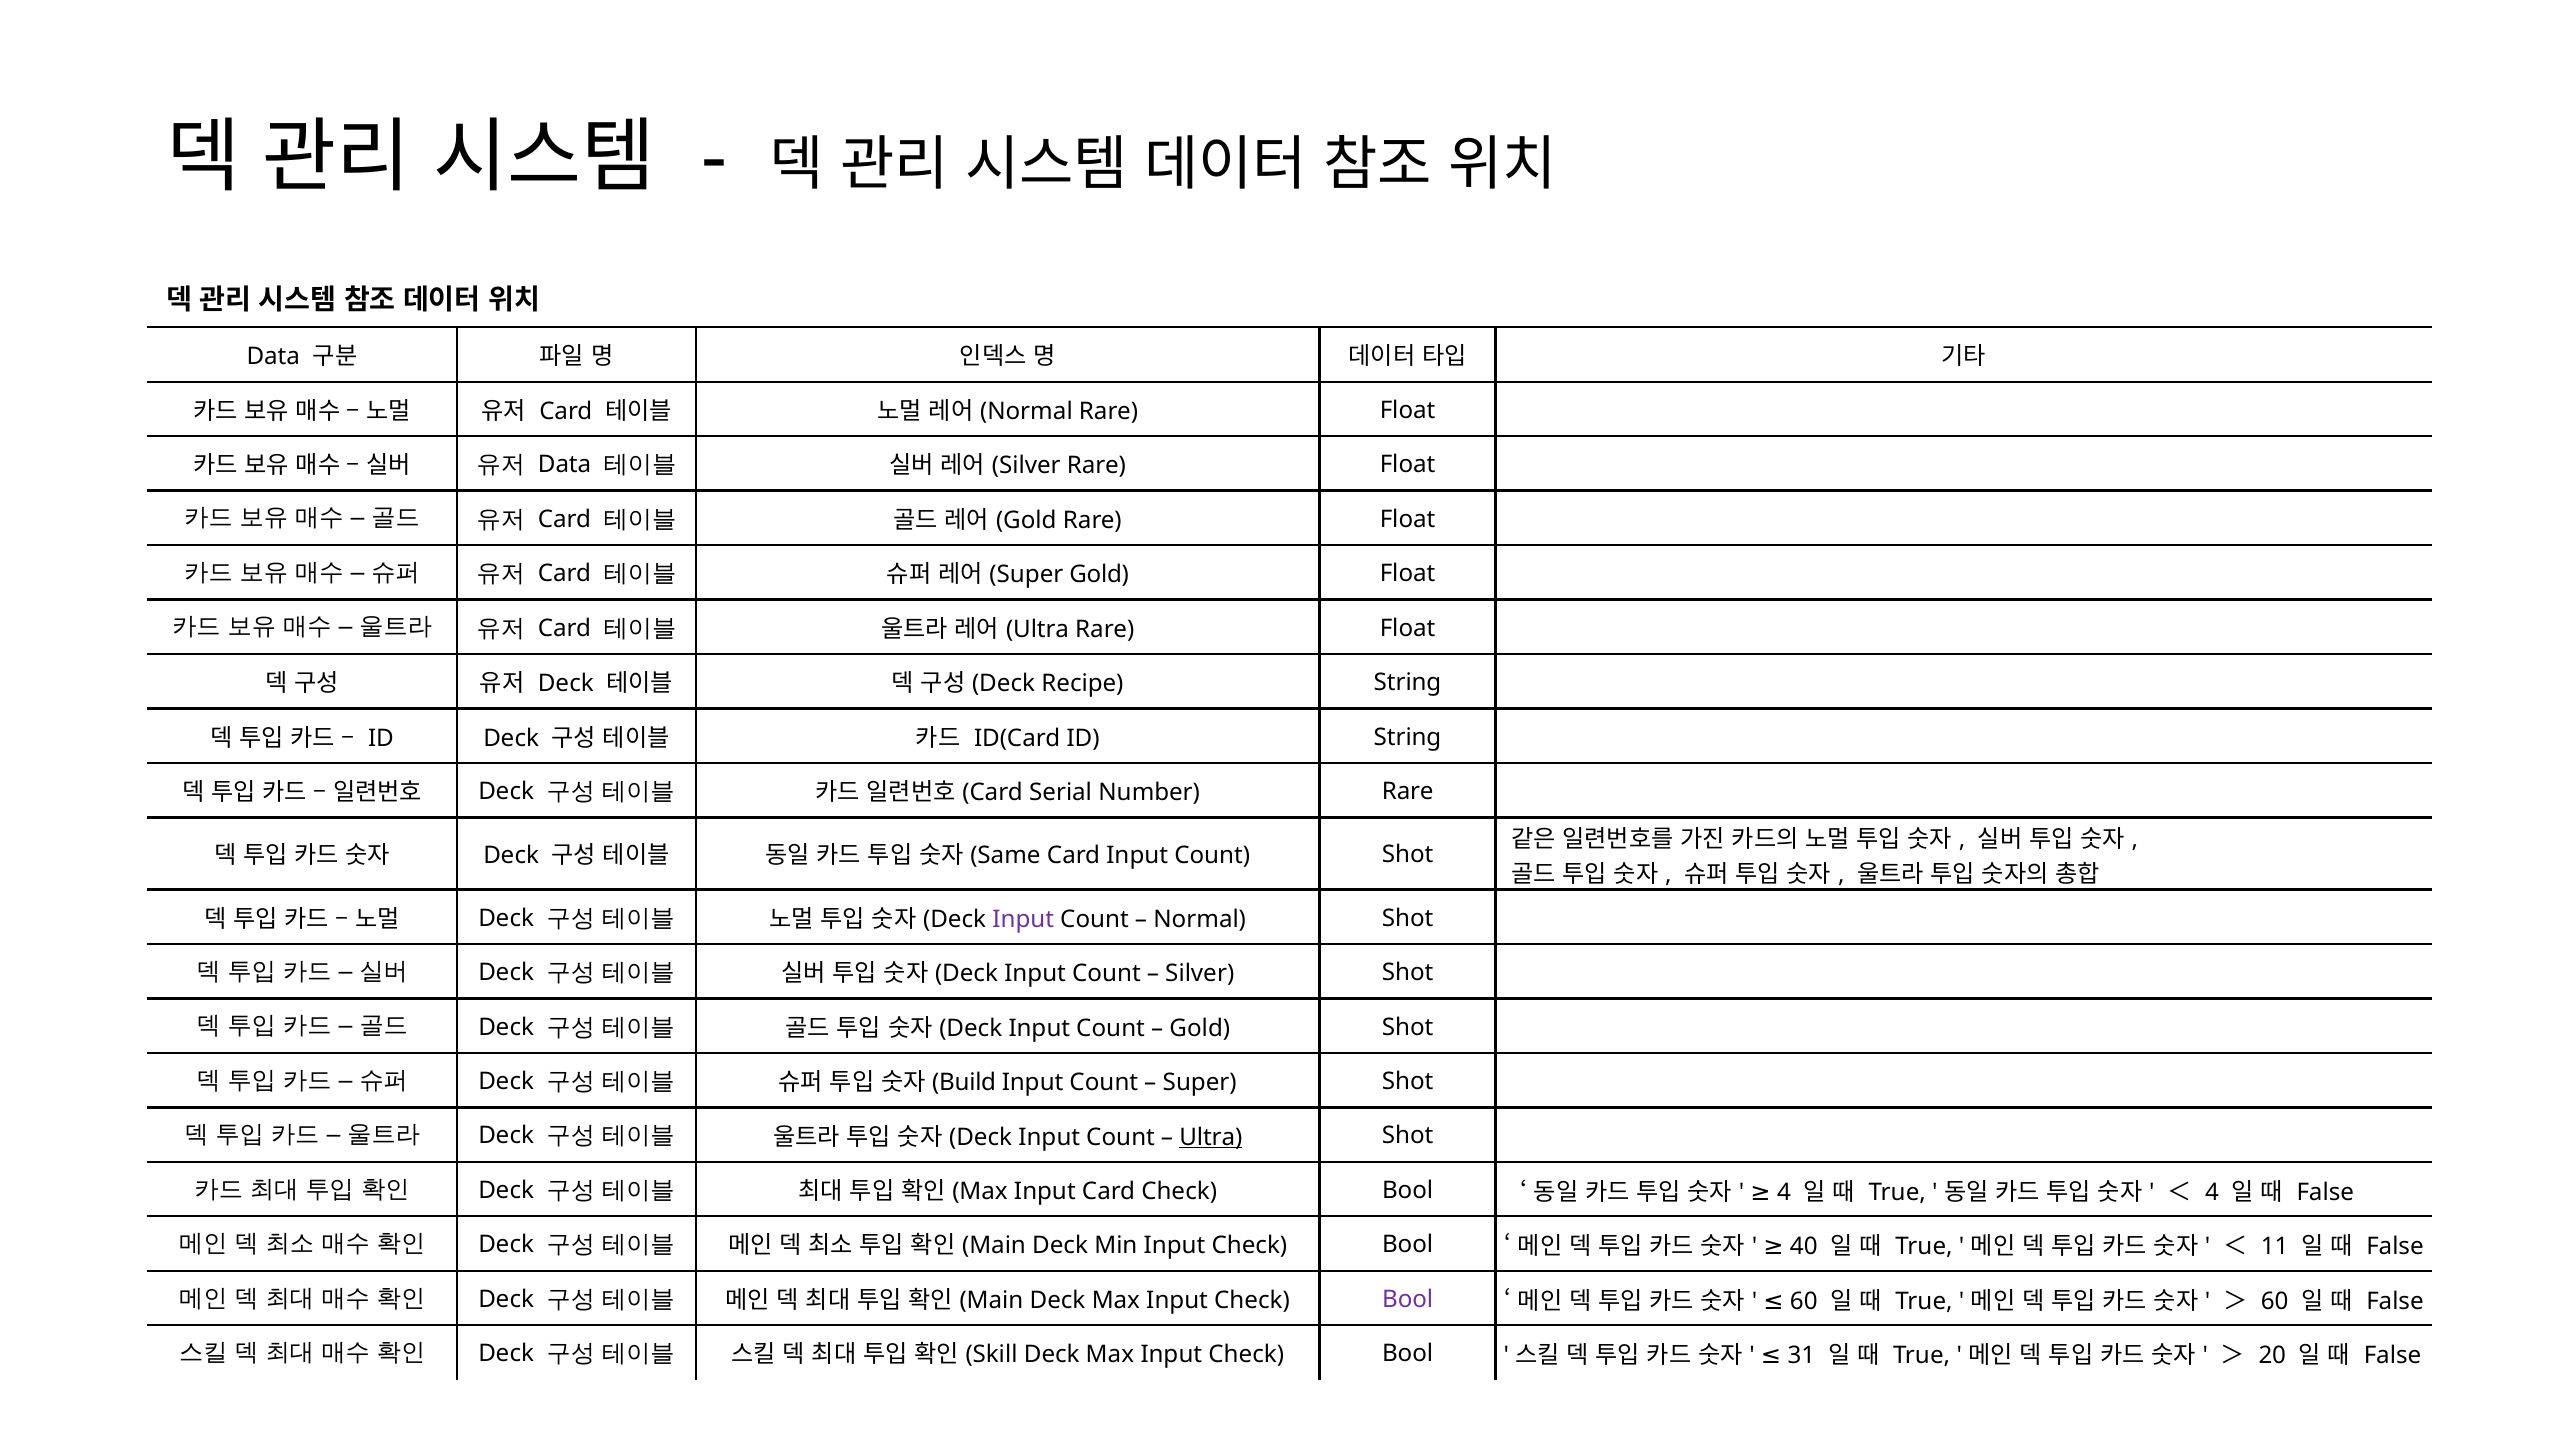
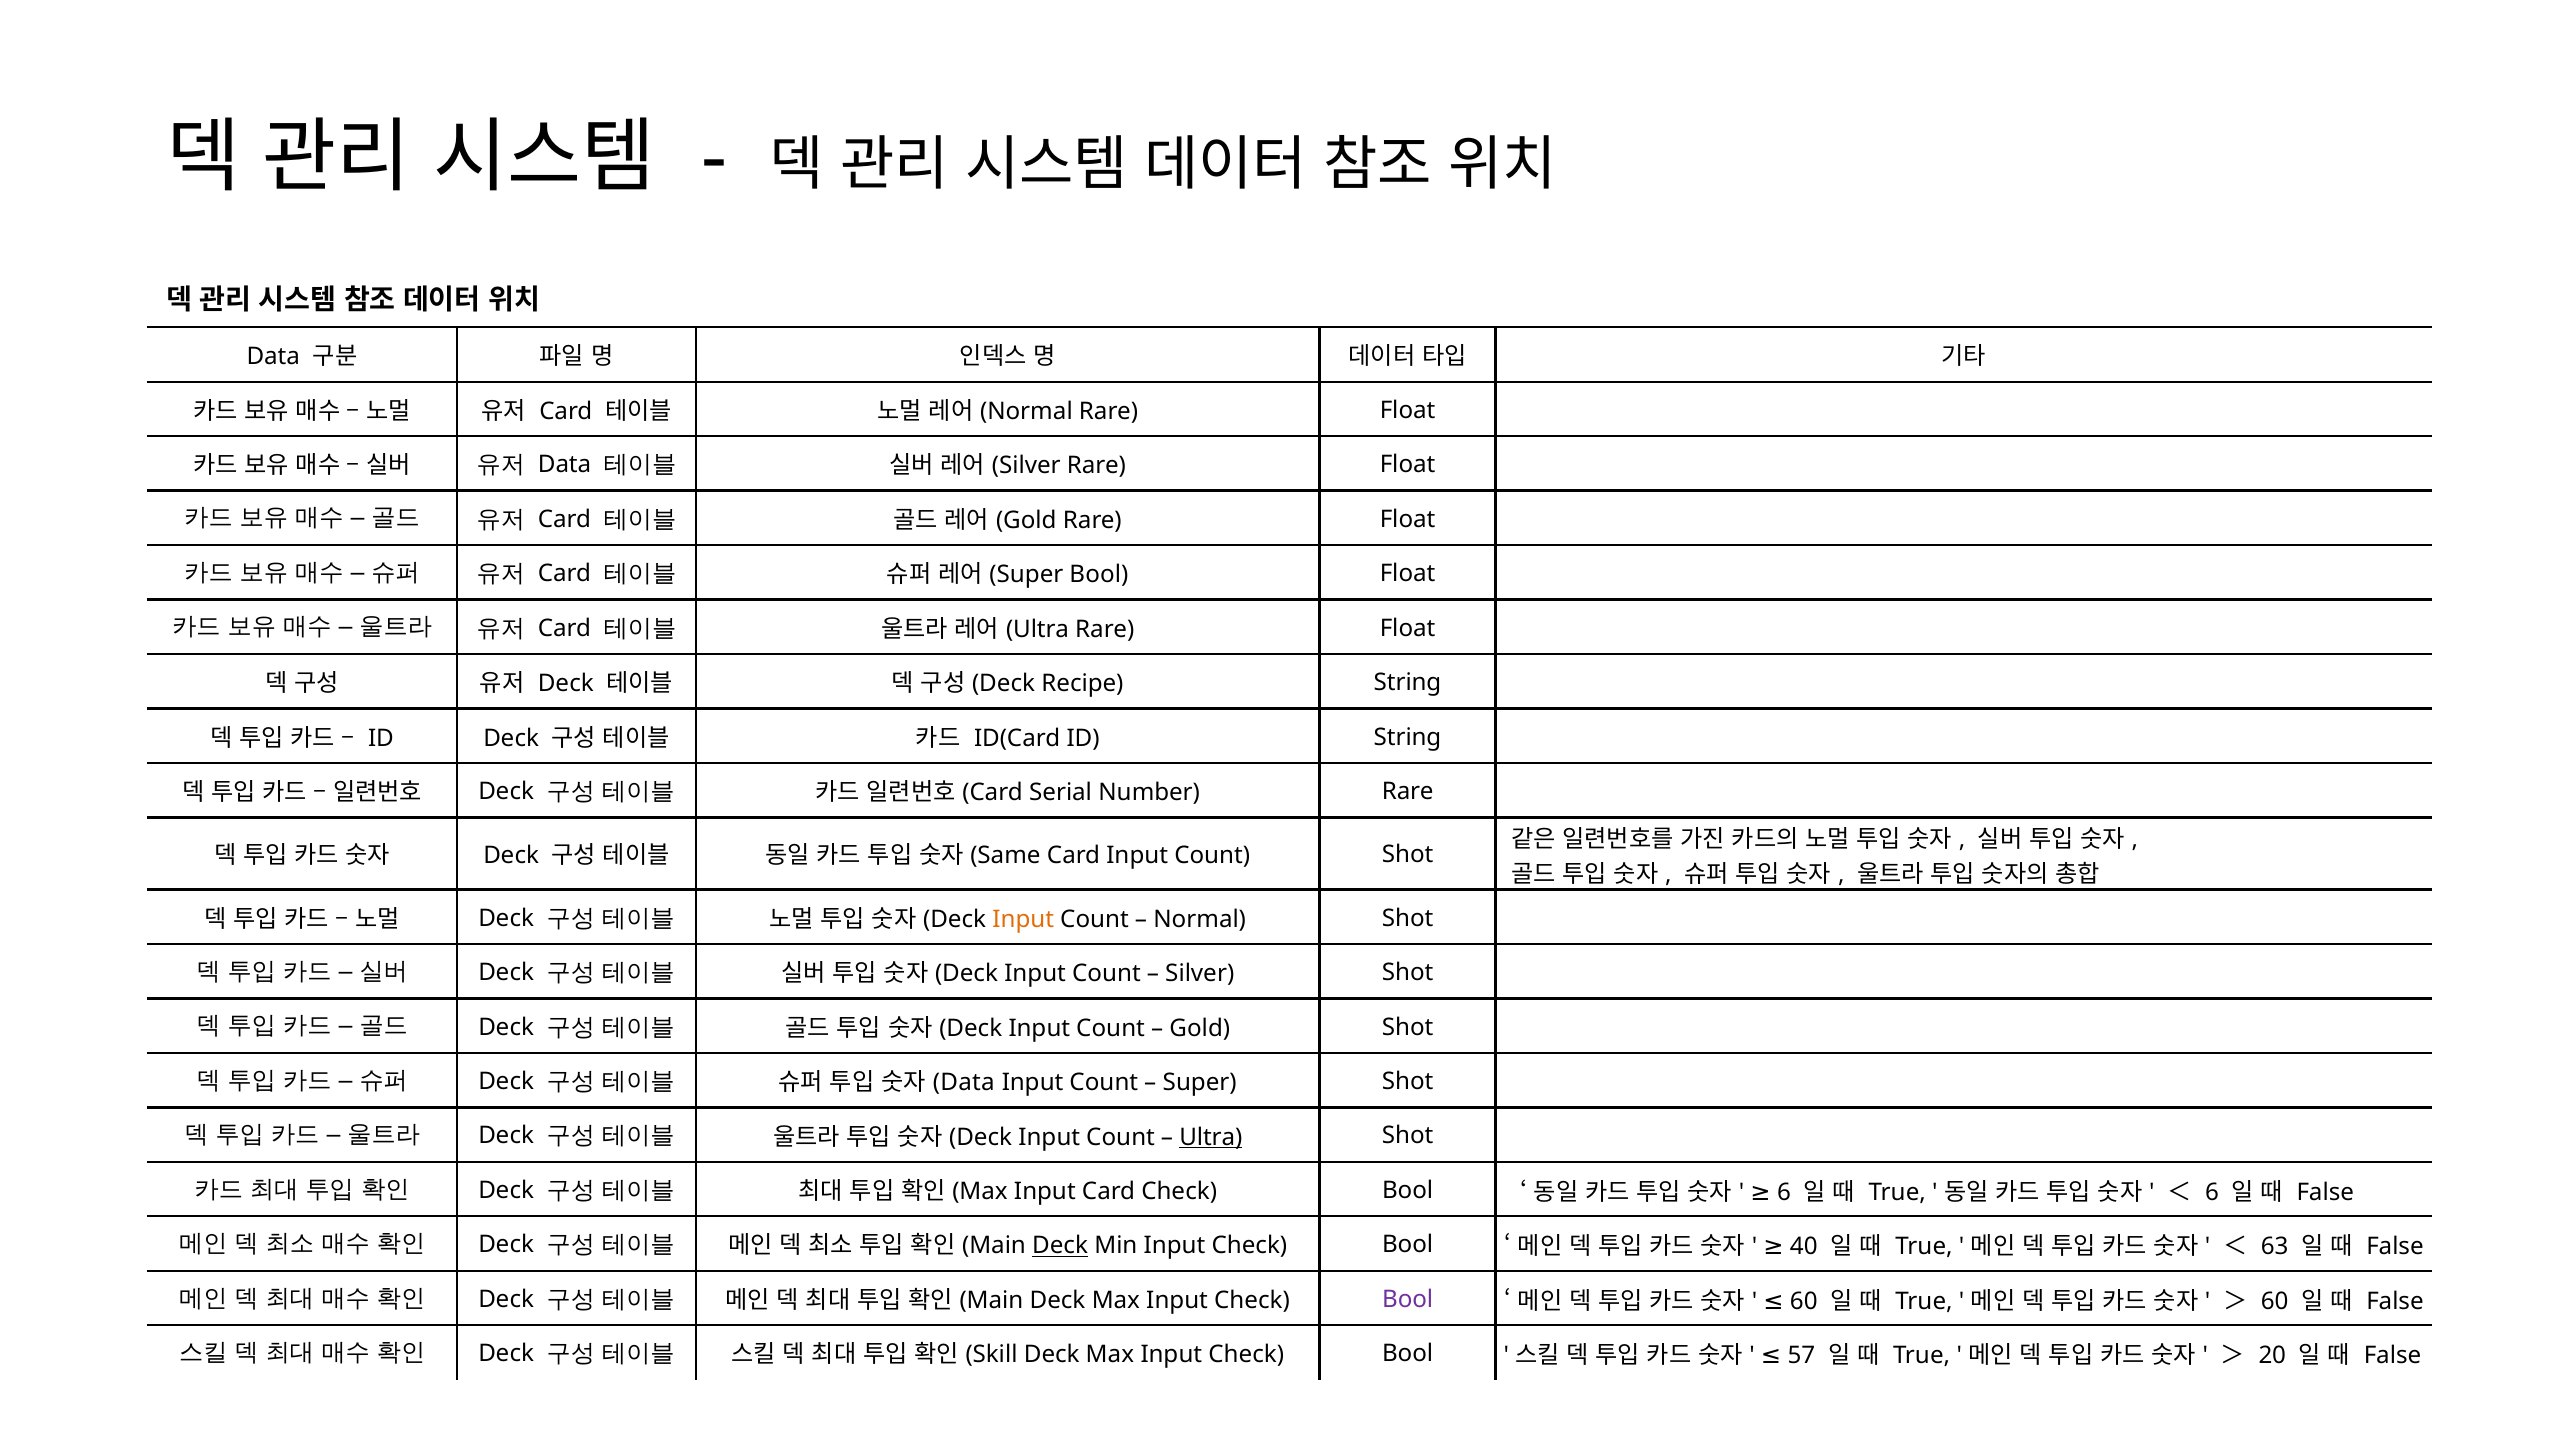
Super Gold: Gold -> Bool
Input at (1023, 919) colour: purple -> orange
Build at (964, 1083): Build -> Data
4 at (1784, 1193): 4 -> 6
4 at (2212, 1193): 4 -> 6
Deck at (1060, 1246) underline: none -> present
11: 11 -> 63
31: 31 -> 57
